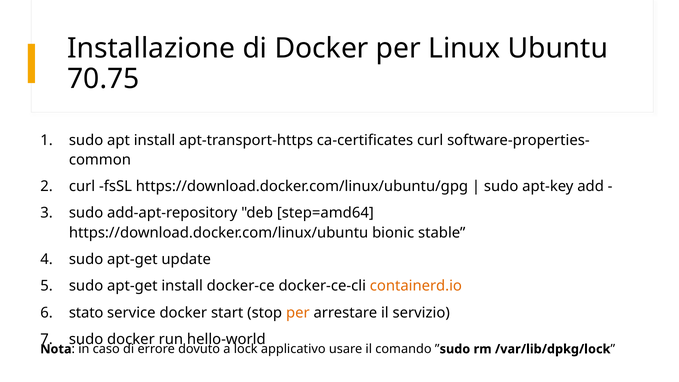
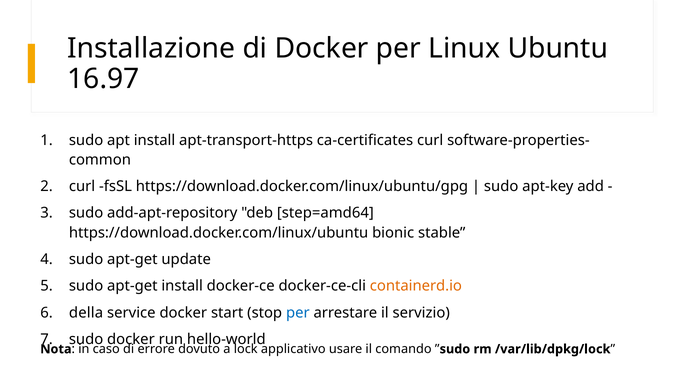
70.75: 70.75 -> 16.97
stato: stato -> della
per at (298, 313) colour: orange -> blue
